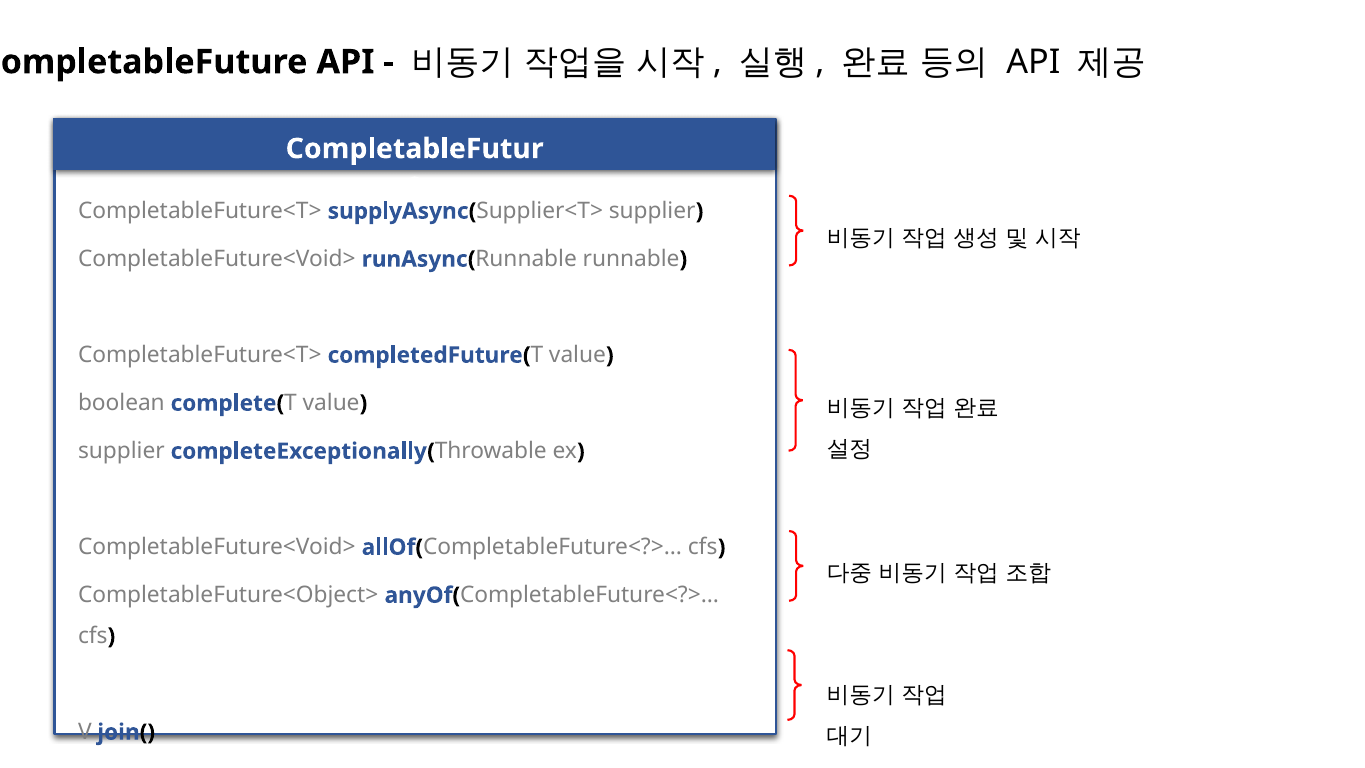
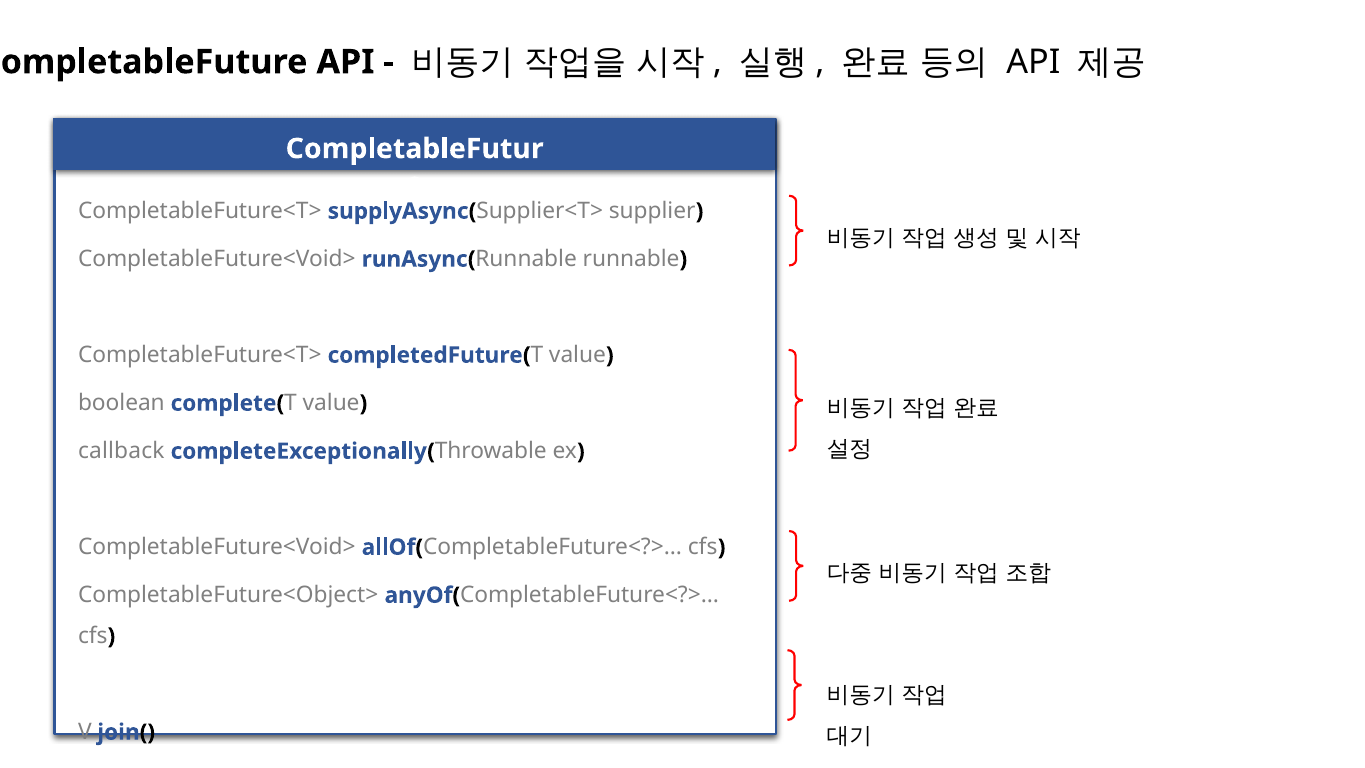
supplier at (121, 451): supplier -> callback
